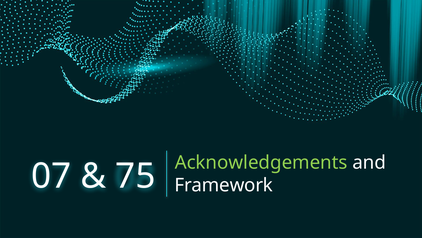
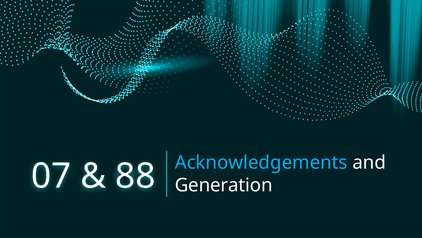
Acknowledgements colour: light green -> light blue
75: 75 -> 88
Framework: Framework -> Generation
